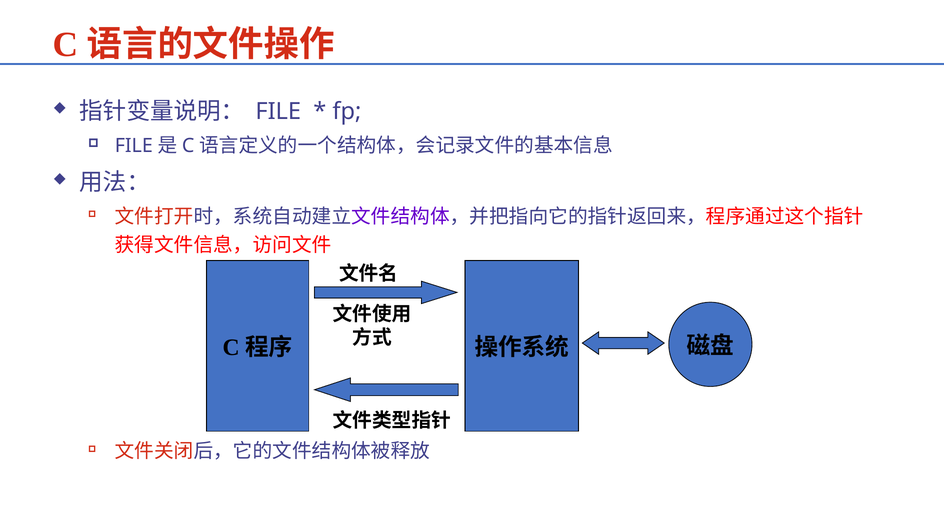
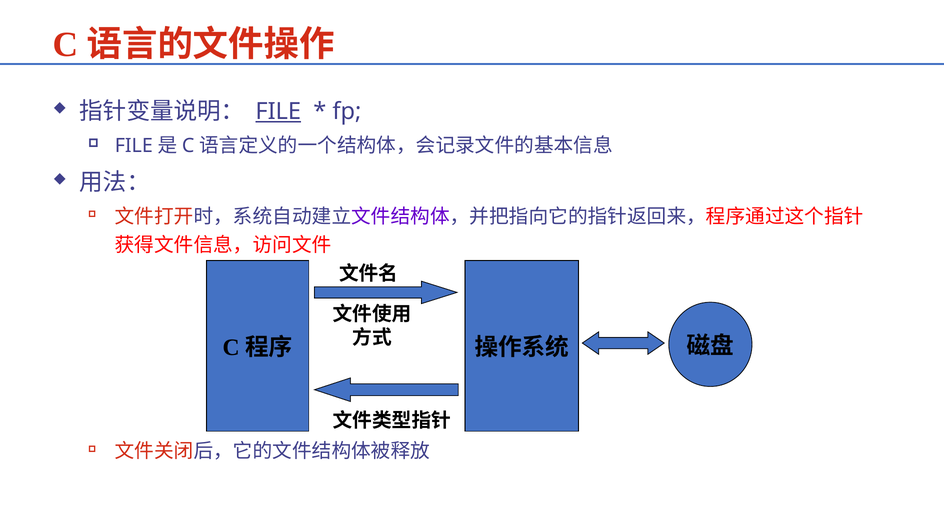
FILE at (278, 112) underline: none -> present
